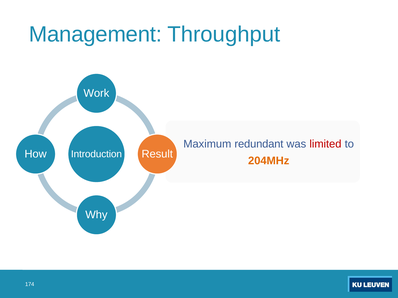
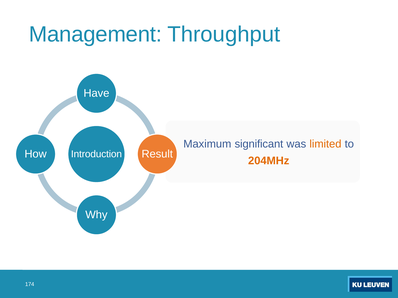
Work: Work -> Have
redundant: redundant -> significant
limited colour: red -> orange
